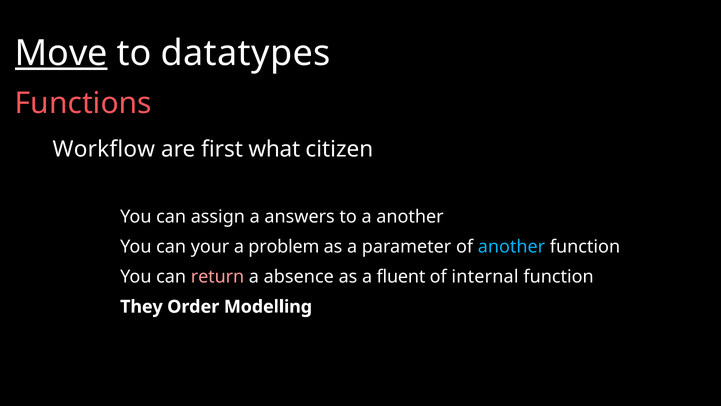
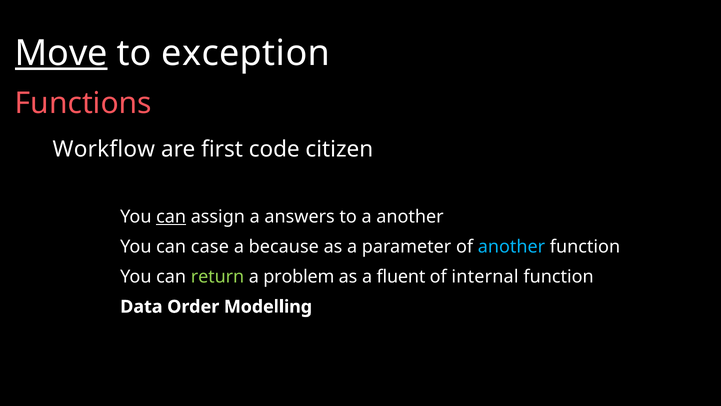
datatypes: datatypes -> exception
what: what -> code
can at (171, 217) underline: none -> present
your: your -> case
problem: problem -> because
return colour: pink -> light green
absence: absence -> problem
They: They -> Data
